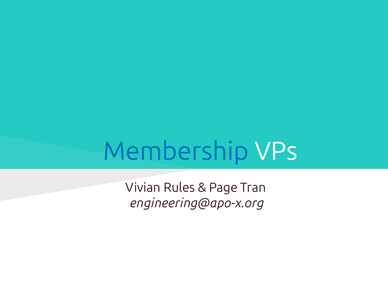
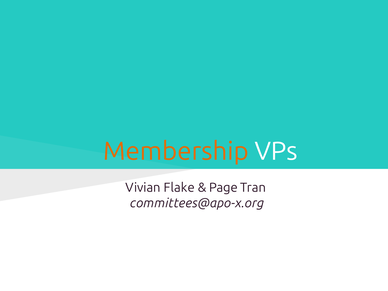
Membership colour: blue -> orange
Rules: Rules -> Flake
engineering@apo-x.org: engineering@apo-x.org -> committees@apo-x.org
